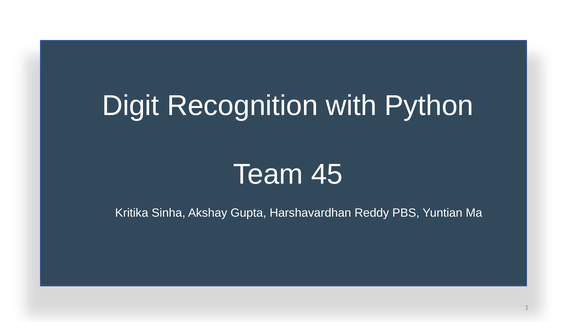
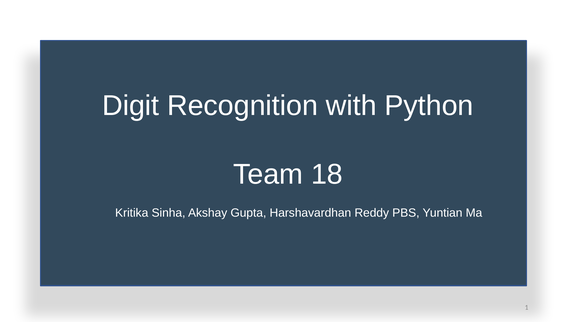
45: 45 -> 18
